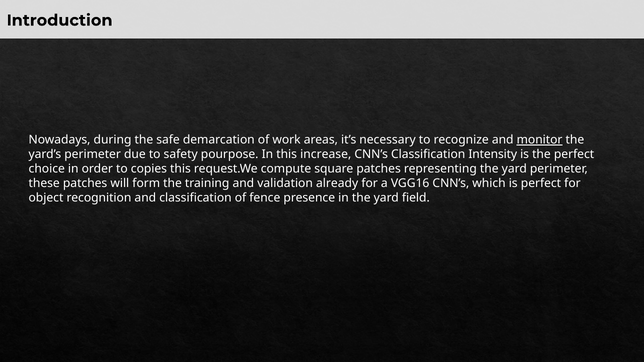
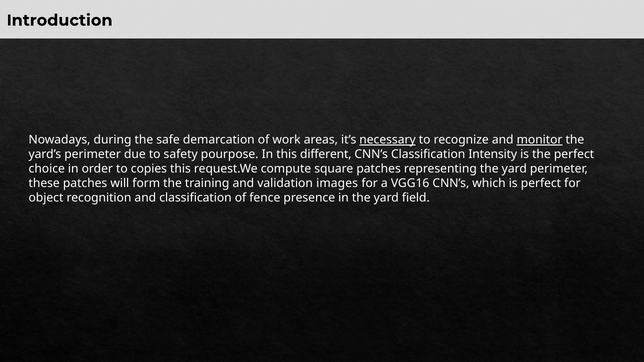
necessary underline: none -> present
increase: increase -> different
already: already -> images
